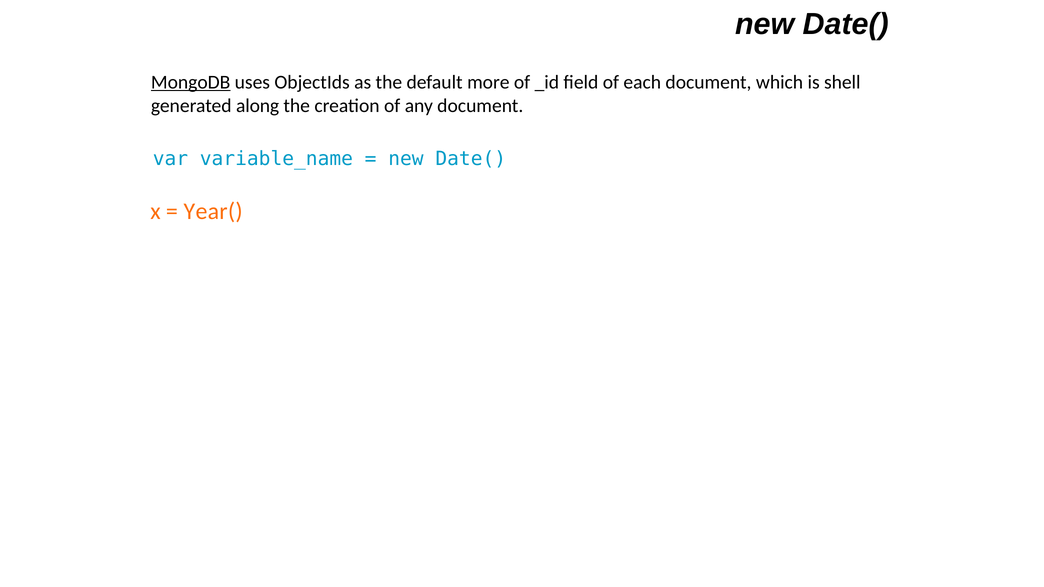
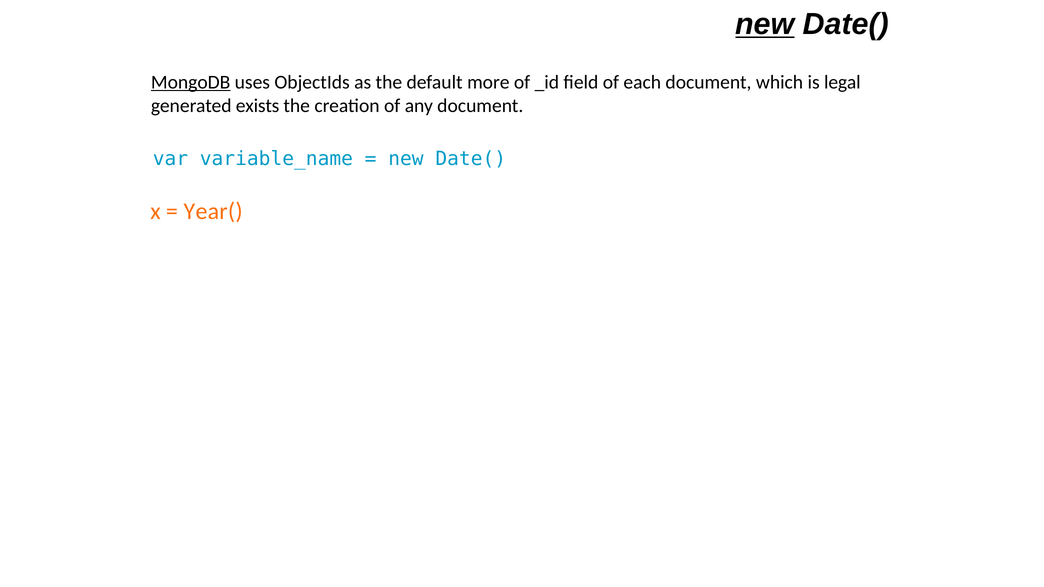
new at (765, 24) underline: none -> present
shell: shell -> legal
along: along -> exists
